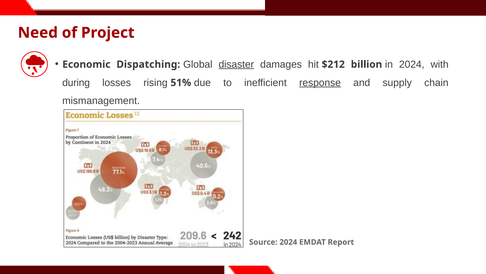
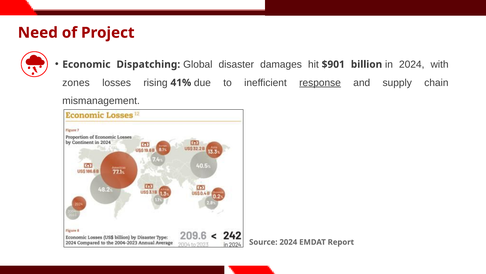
disaster underline: present -> none
$212: $212 -> $901
during: during -> zones
51%: 51% -> 41%
